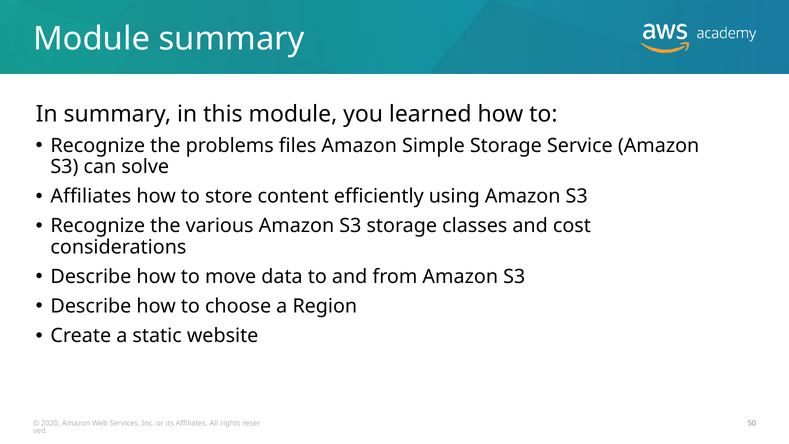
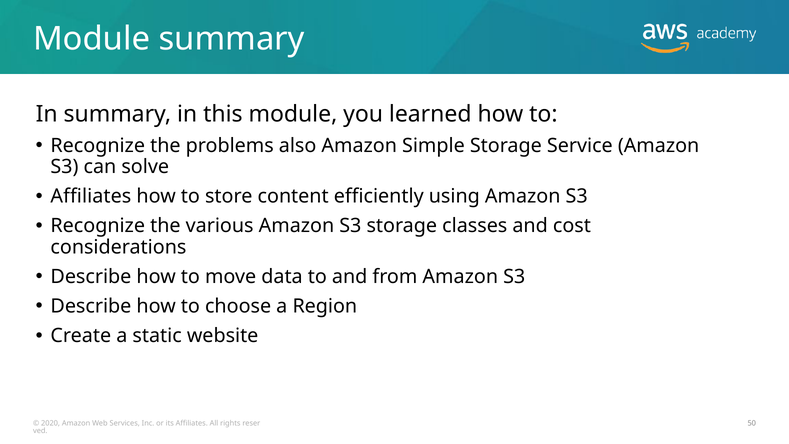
files: files -> also
